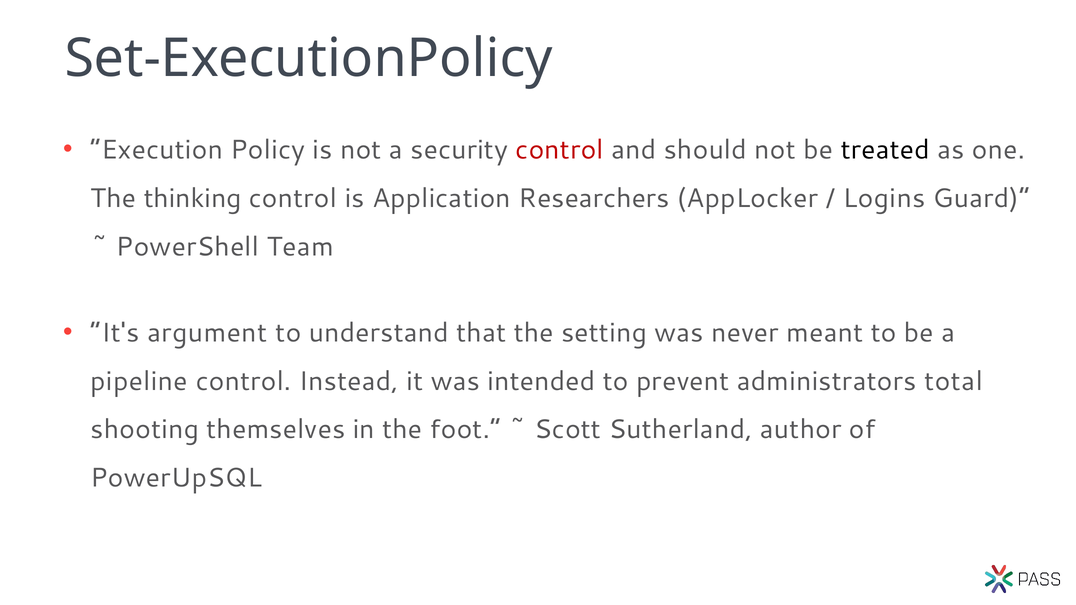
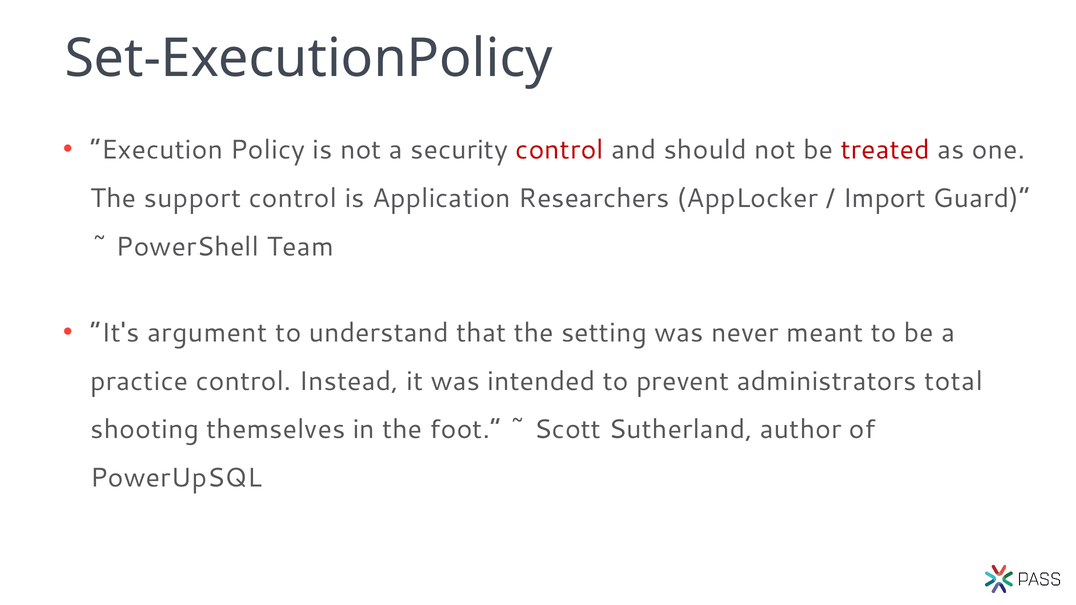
treated colour: black -> red
thinking: thinking -> support
Logins: Logins -> Import
pipeline: pipeline -> practice
